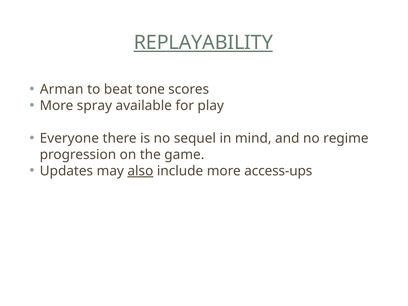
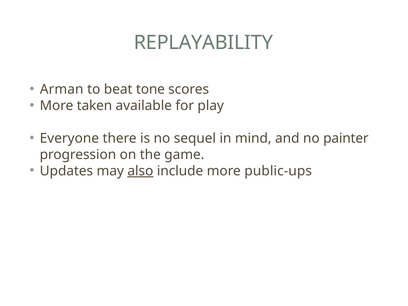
REPLAYABILITY underline: present -> none
spray: spray -> taken
regime: regime -> painter
access-ups: access-ups -> public-ups
